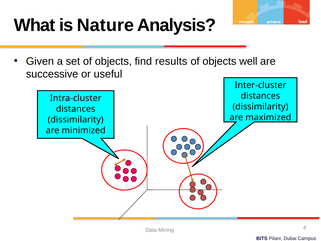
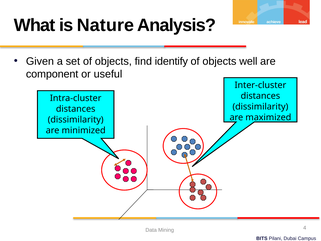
results: results -> identify
successive: successive -> component
